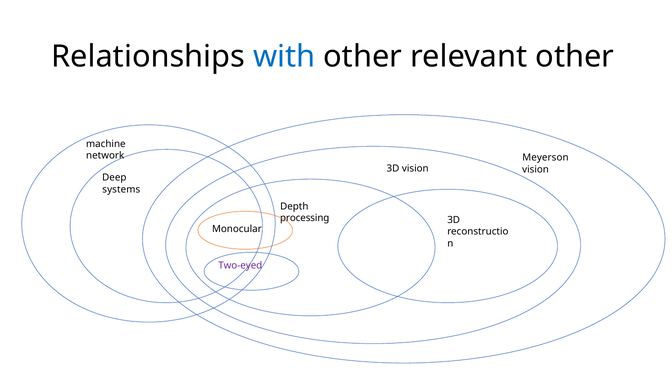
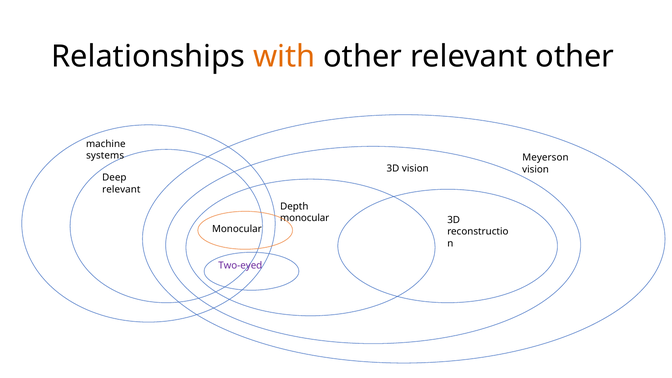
with colour: blue -> orange
network: network -> systems
systems at (121, 189): systems -> relevant
processing at (305, 218): processing -> monocular
